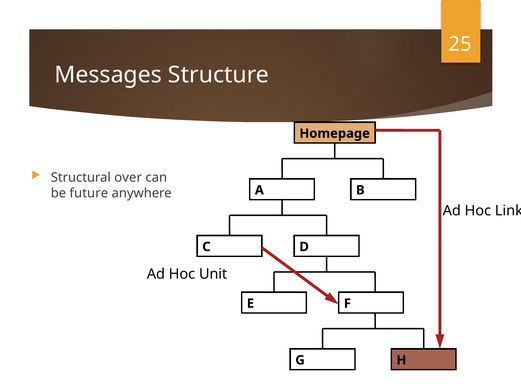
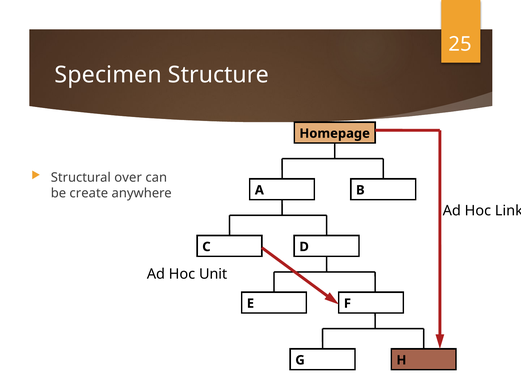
Messages: Messages -> Specimen
future: future -> create
